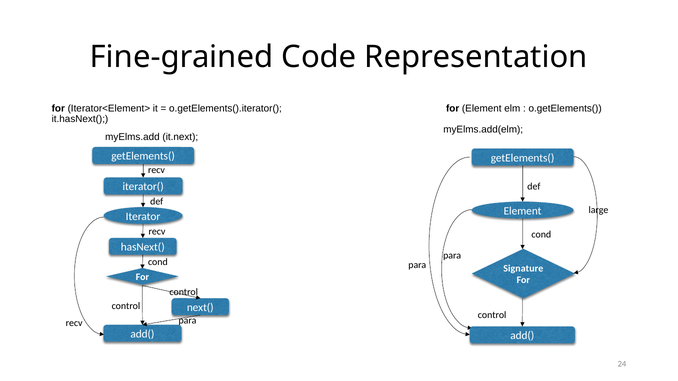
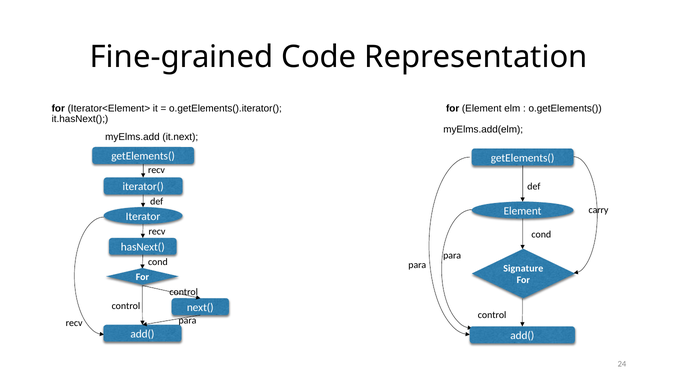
large: large -> carry
